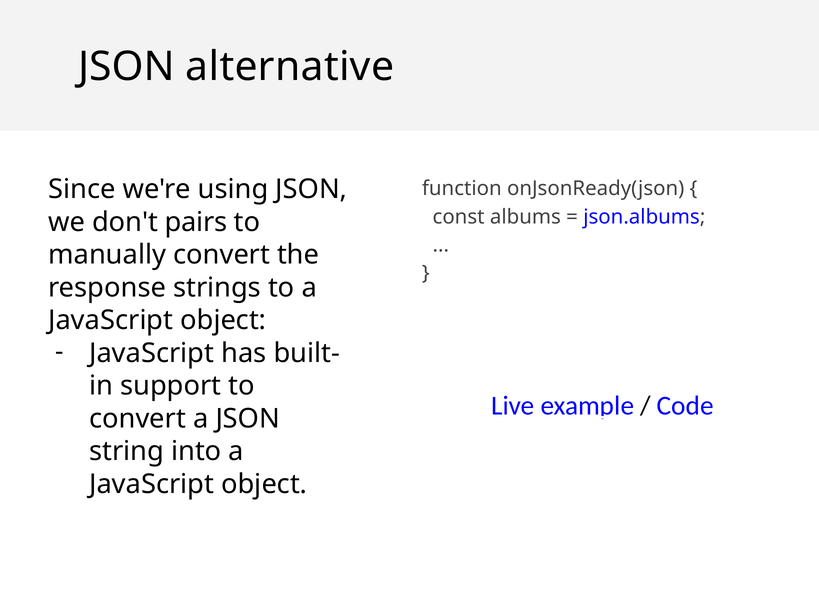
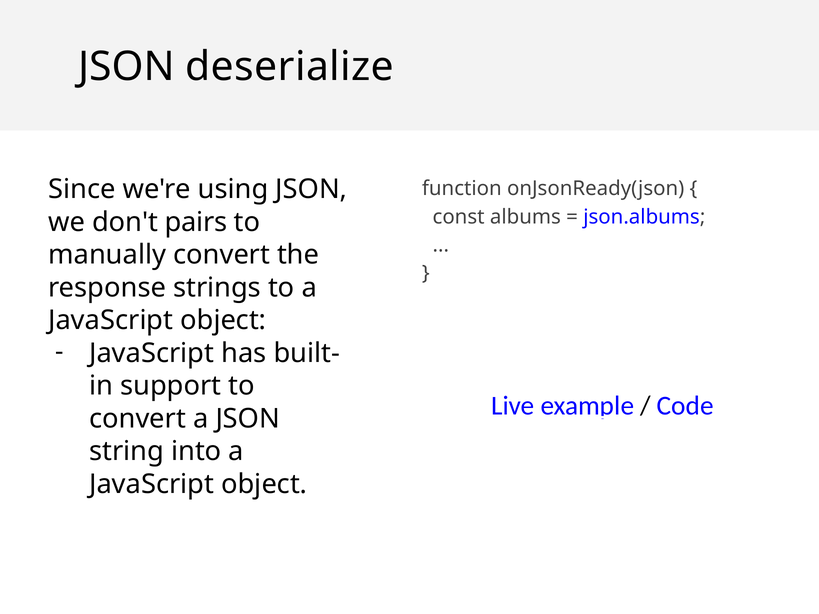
alternative: alternative -> deserialize
